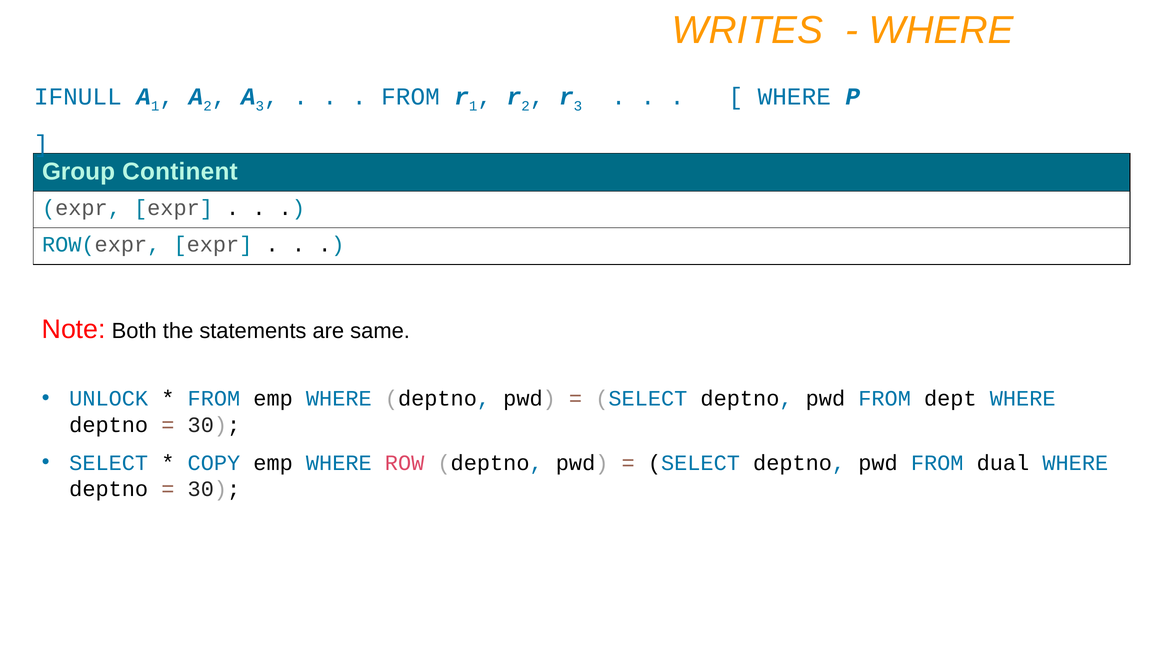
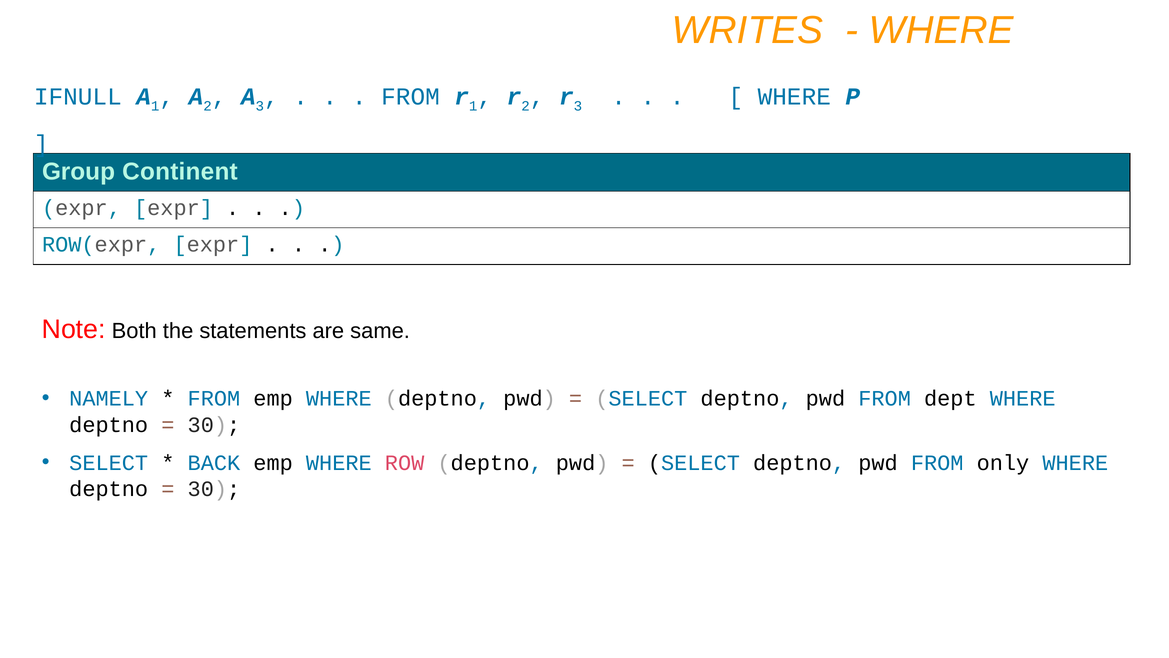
UNLOCK: UNLOCK -> NAMELY
COPY: COPY -> BACK
dual: dual -> only
